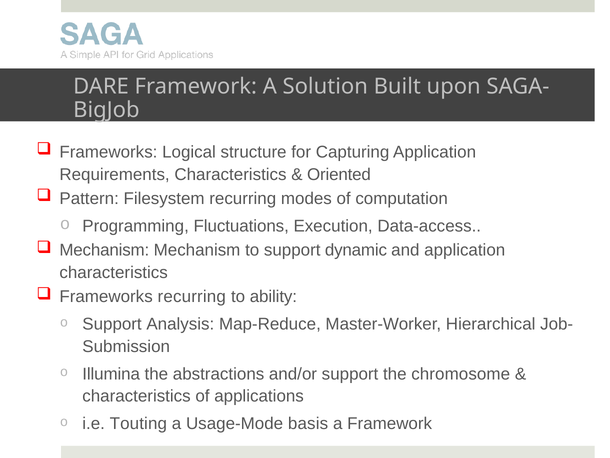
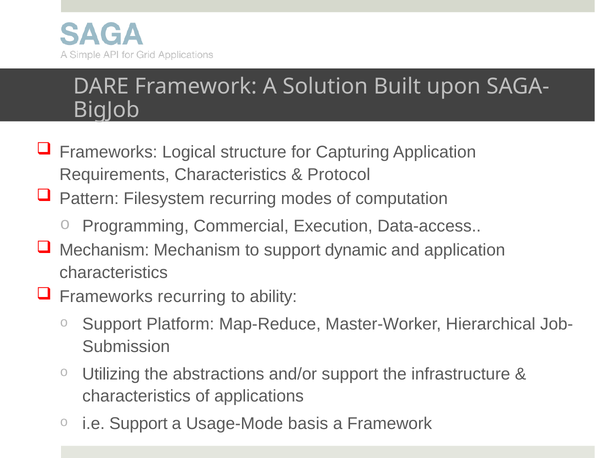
Oriented: Oriented -> Protocol
Fluctuations: Fluctuations -> Commercial
Analysis: Analysis -> Platform
Illumina: Illumina -> Utilizing
chromosome: chromosome -> infrastructure
i.e Touting: Touting -> Support
